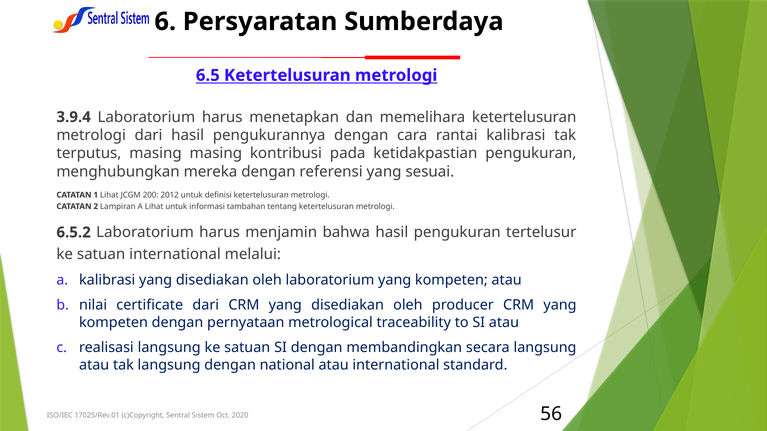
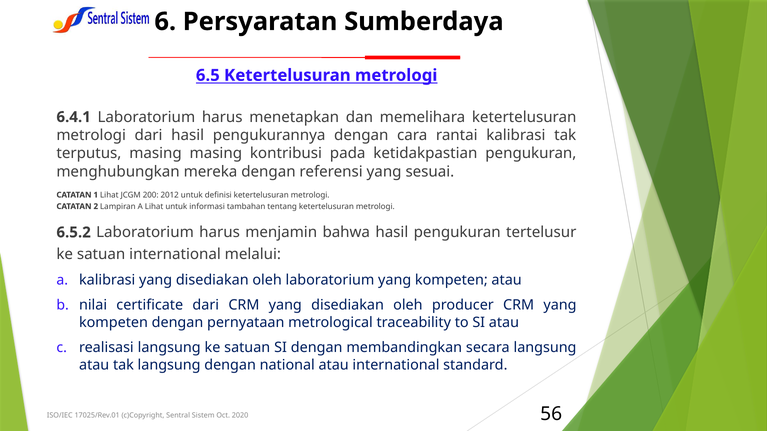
3.9.4: 3.9.4 -> 6.4.1
